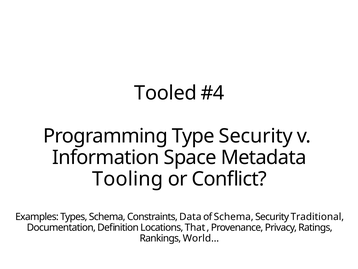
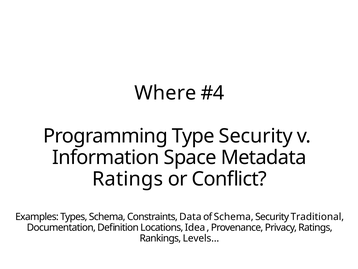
Tooled: Tooled -> Where
Tooling at (128, 179): Tooling -> Ratings
That: That -> Idea
World…: World… -> Levels…
